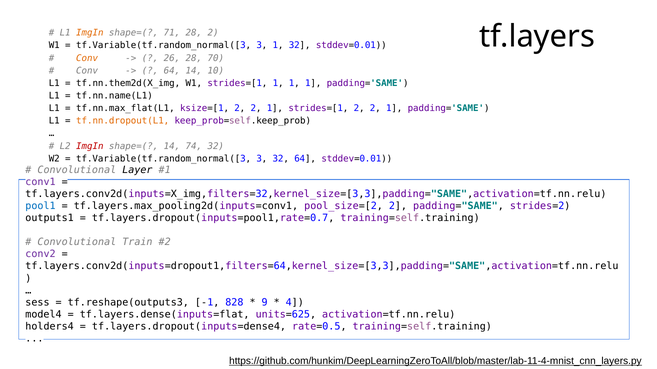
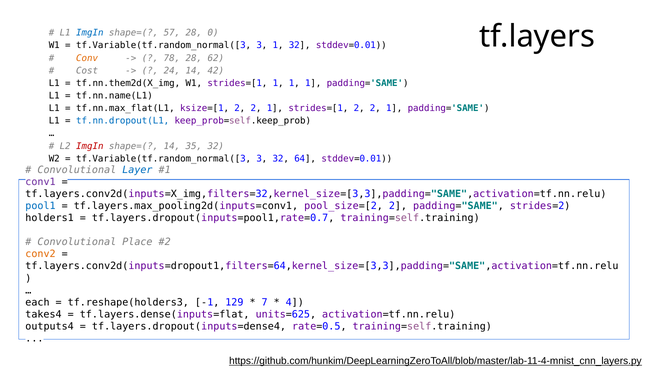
ImgIn at (90, 33) colour: orange -> blue
71: 71 -> 57
28 2: 2 -> 0
26: 26 -> 78
70: 70 -> 62
Conv at (87, 71): Conv -> Cost
64 at (172, 71): 64 -> 24
10: 10 -> 42
tf.nn.dropout(L1 colour: orange -> blue
74: 74 -> 35
Layer colour: black -> blue
outputs1: outputs1 -> holders1
Train: Train -> Place
conv2 colour: purple -> orange
sess: sess -> each
tf.reshape(outputs3: tf.reshape(outputs3 -> tf.reshape(holders3
828: 828 -> 129
9: 9 -> 7
model4: model4 -> takes4
holders4: holders4 -> outputs4
